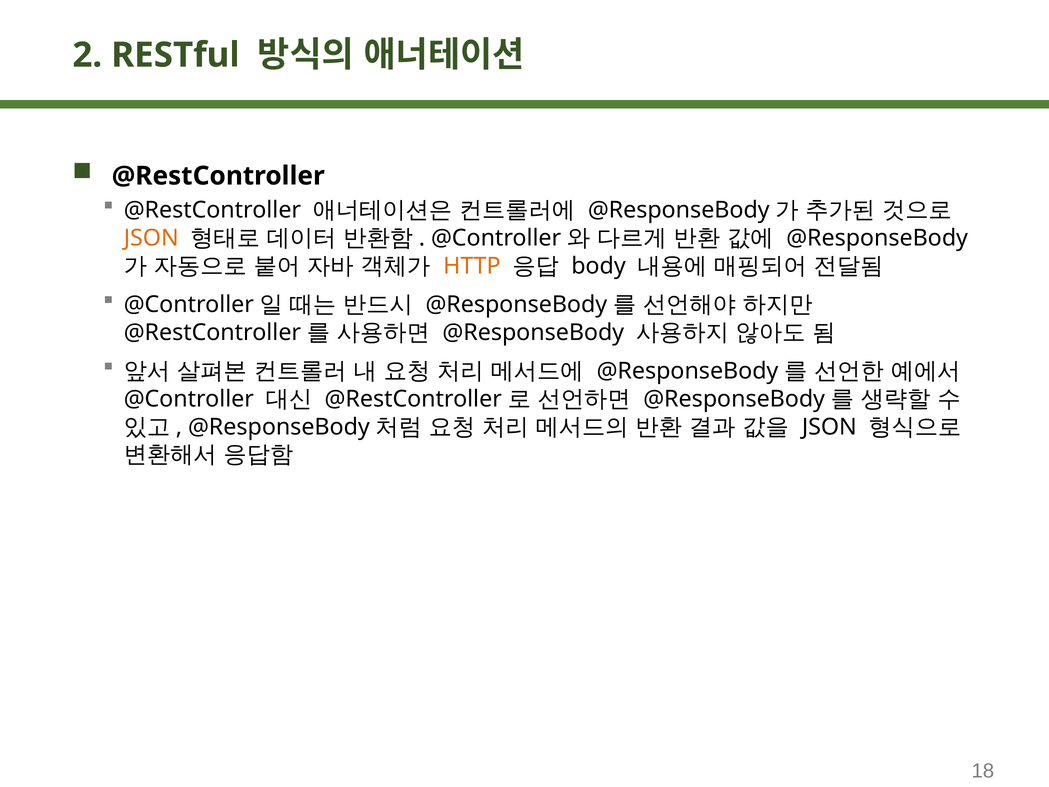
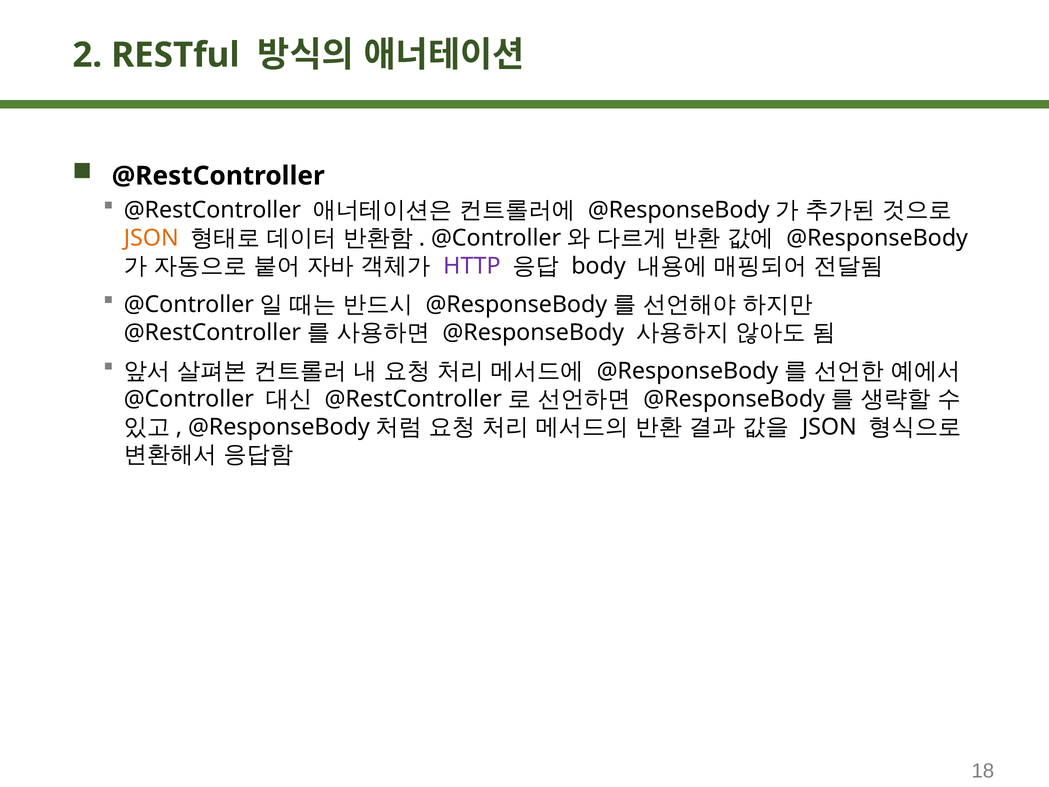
HTTP colour: orange -> purple
